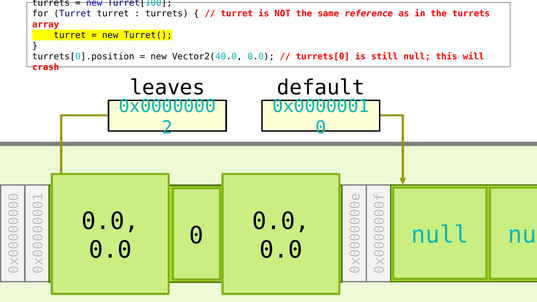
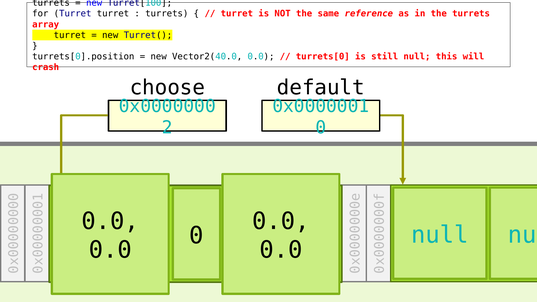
leaves: leaves -> choose
